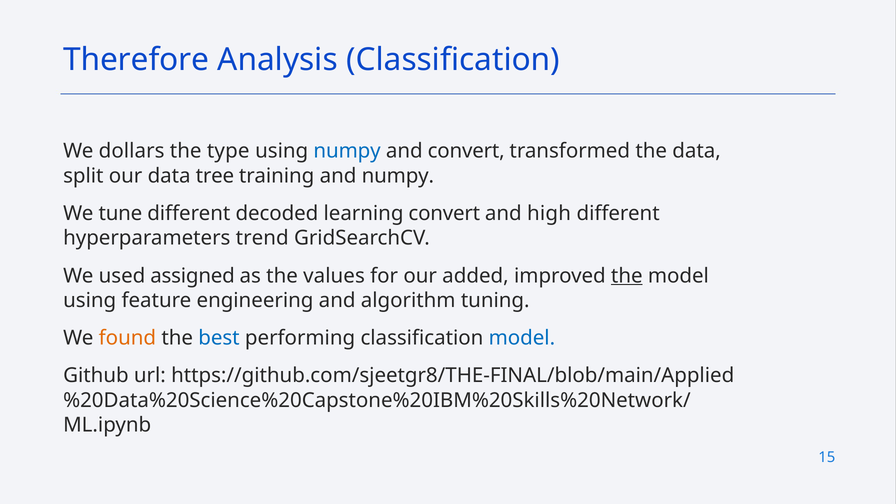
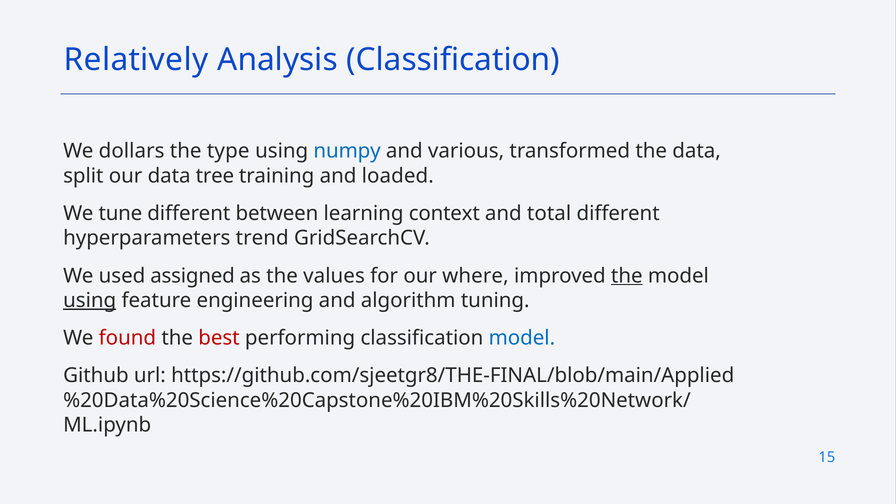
Therefore: Therefore -> Relatively
and convert: convert -> various
and numpy: numpy -> loaded
decoded: decoded -> between
learning convert: convert -> context
high: high -> total
added: added -> where
using at (90, 300) underline: none -> present
found colour: orange -> red
best colour: blue -> red
